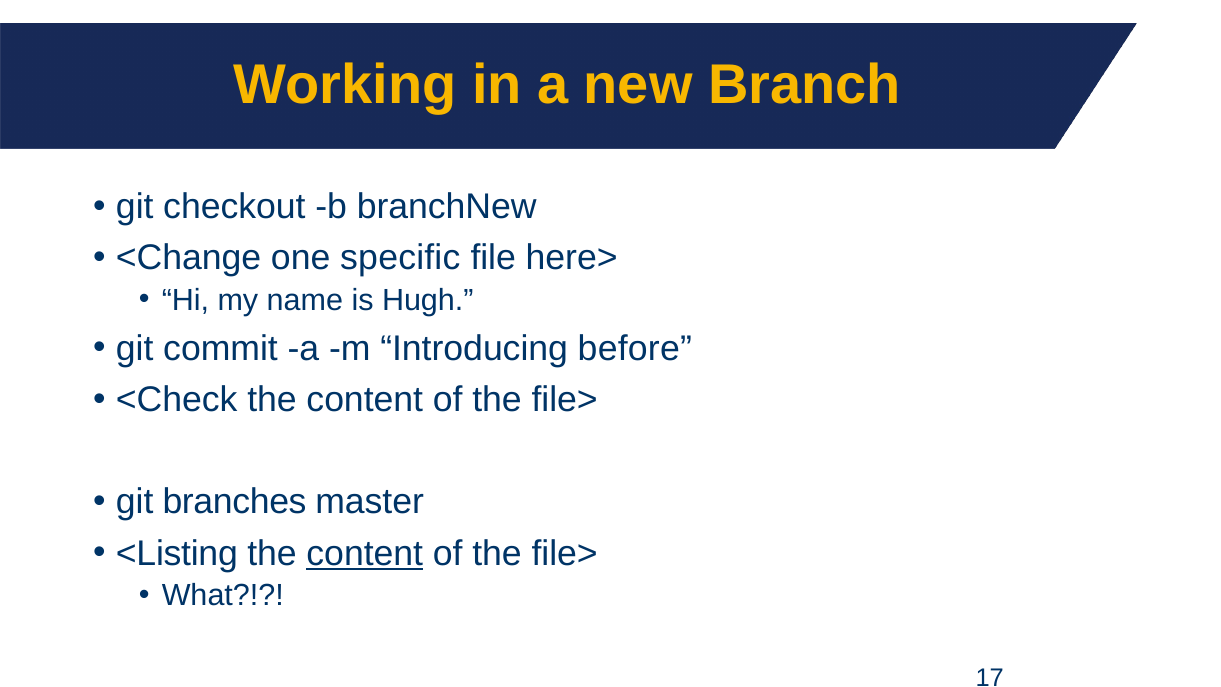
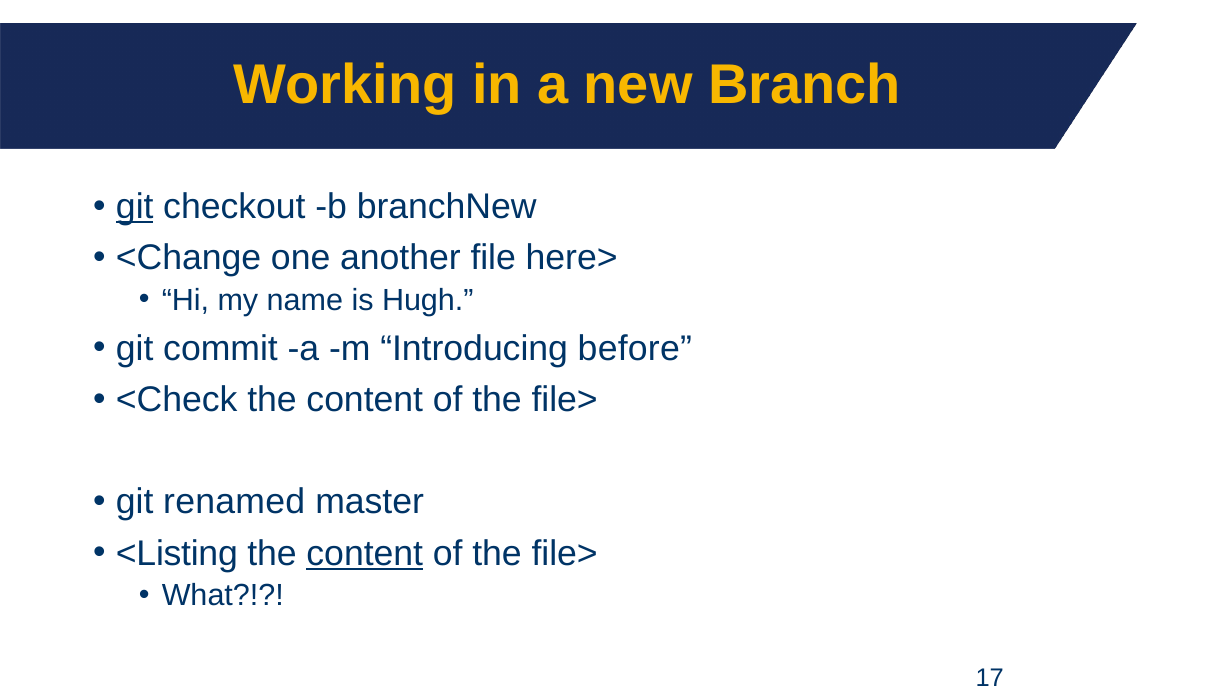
git at (135, 207) underline: none -> present
specific: specific -> another
branches: branches -> renamed
